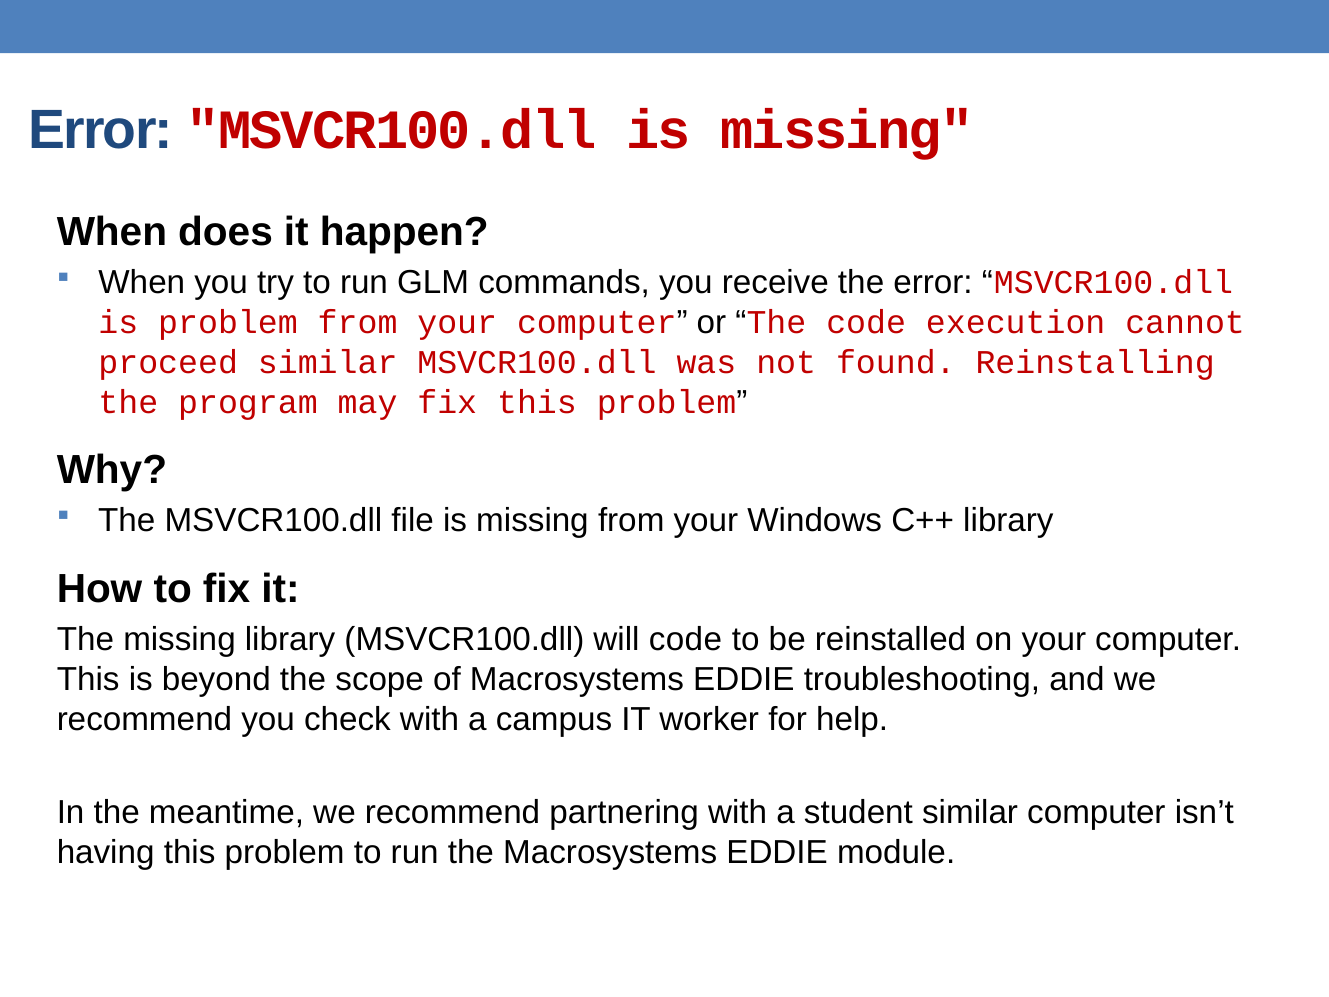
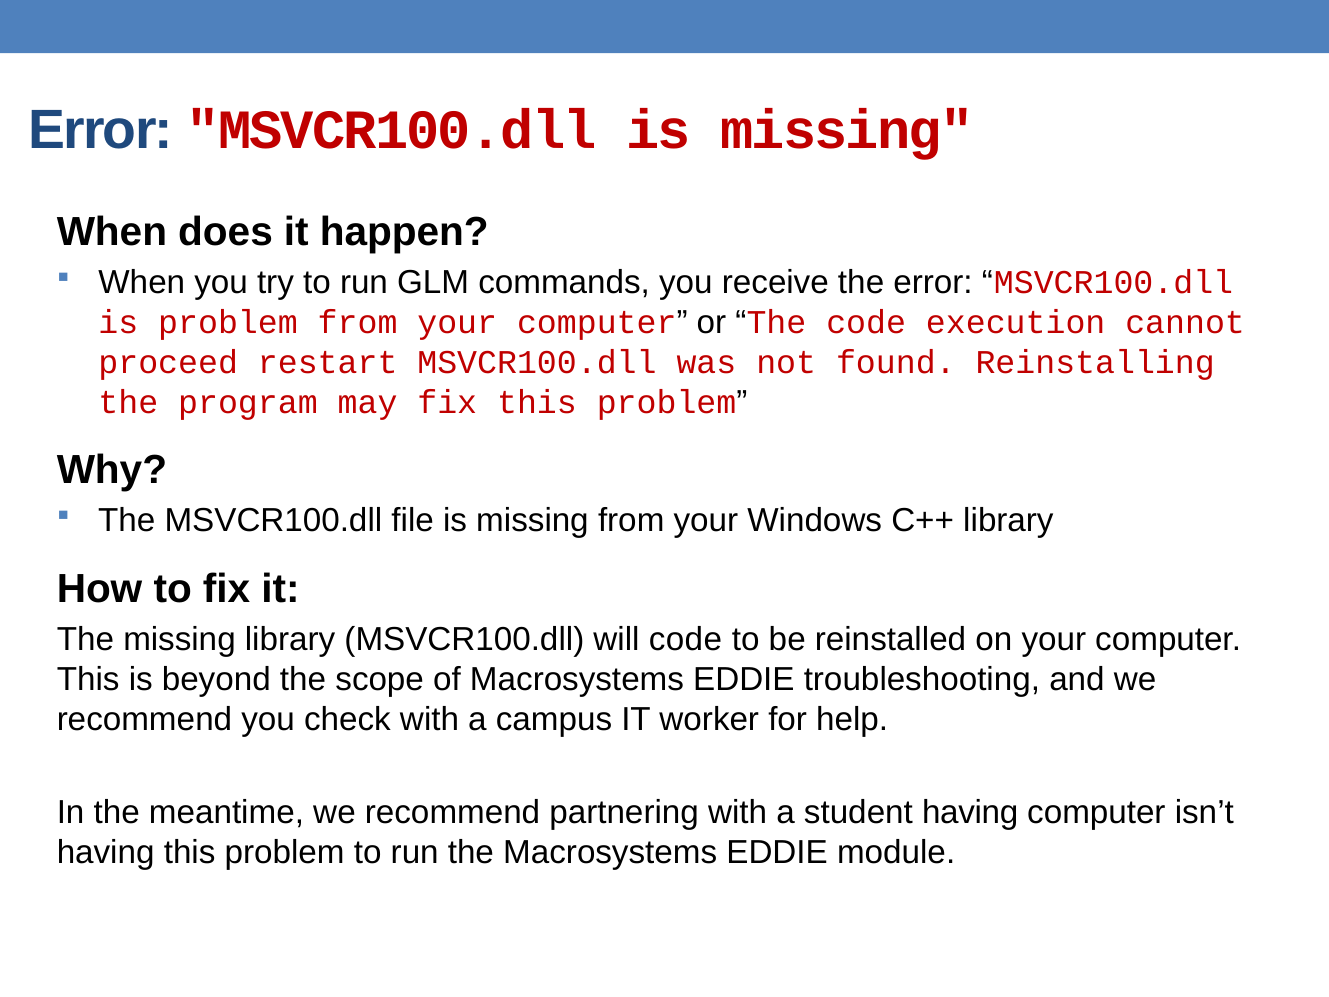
proceed similar: similar -> restart
student similar: similar -> having
